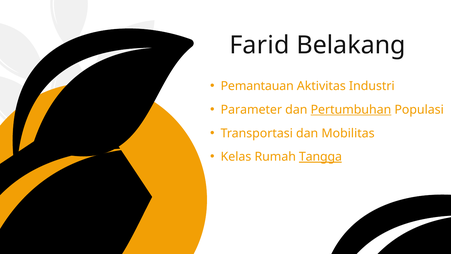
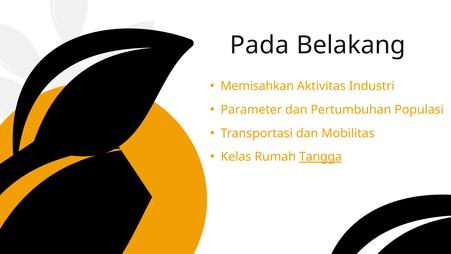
Farid: Farid -> Pada
Pemantauan: Pemantauan -> Memisahkan
Pertumbuhan underline: present -> none
